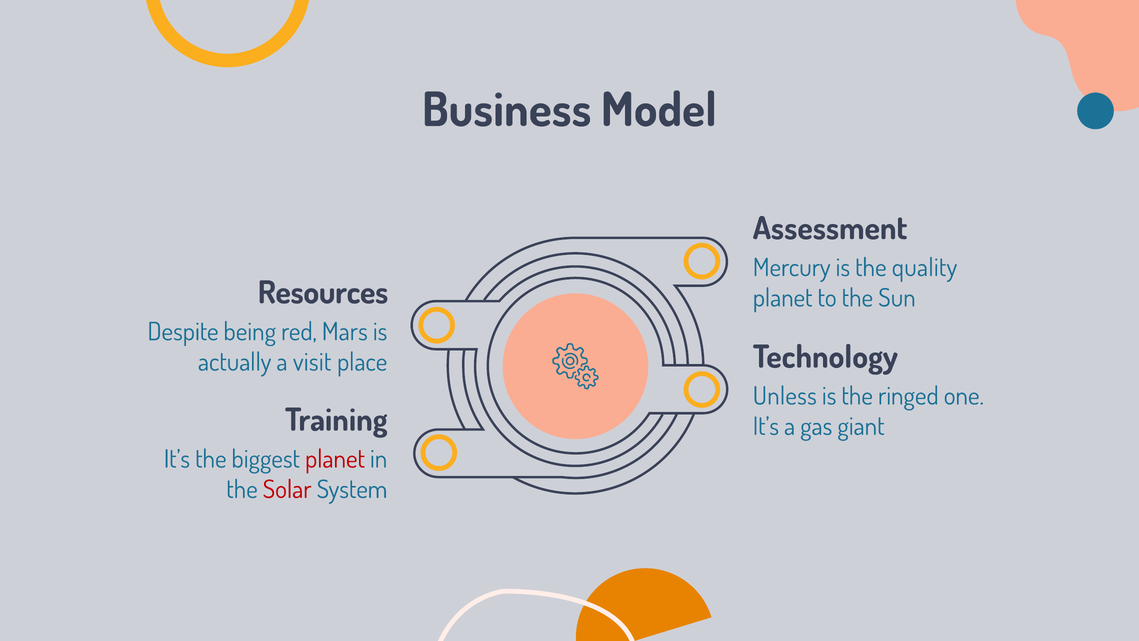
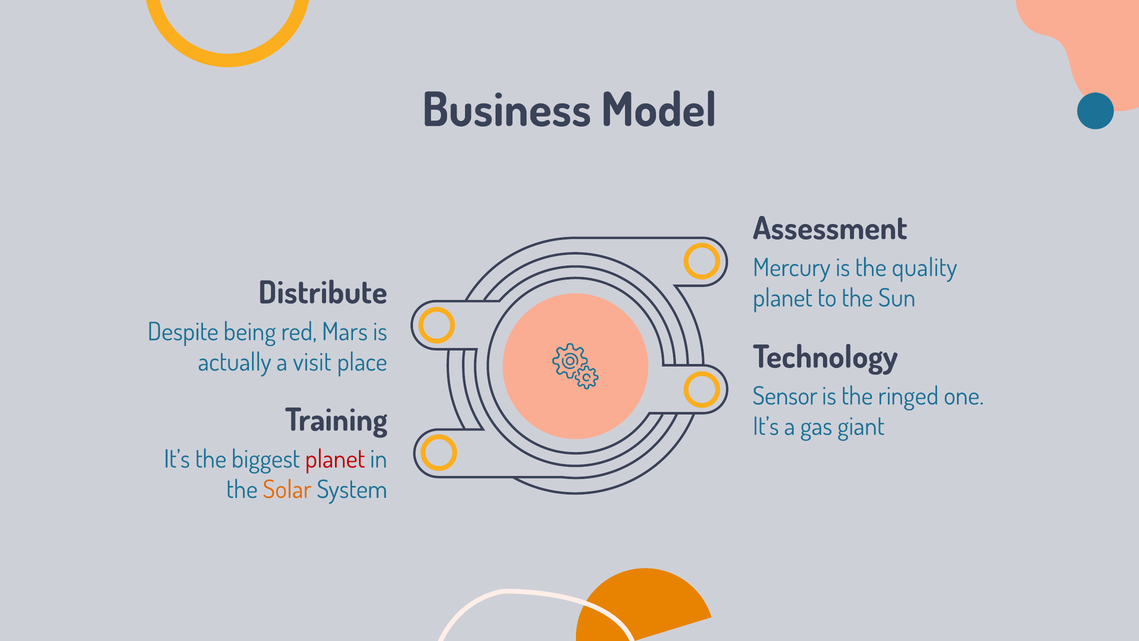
Resources: Resources -> Distribute
Unless: Unless -> Sensor
Solar colour: red -> orange
